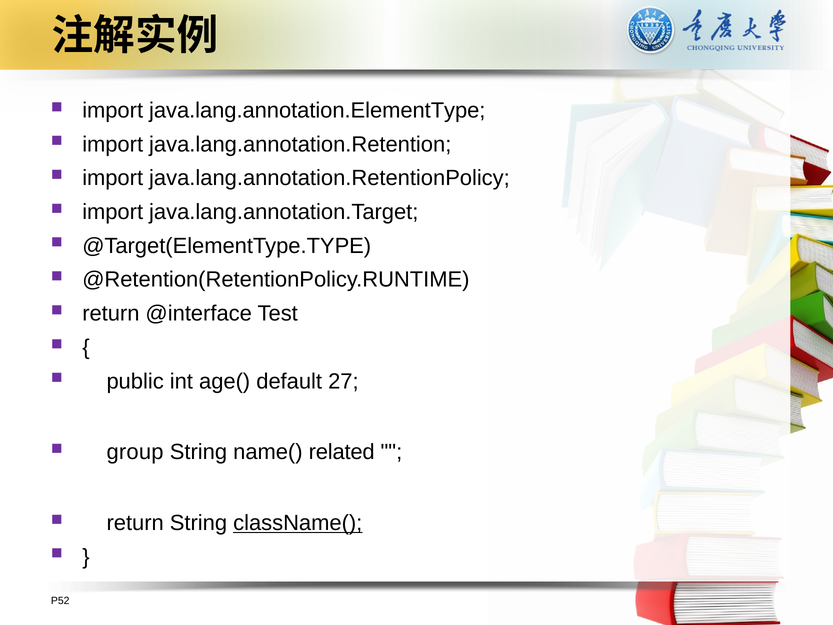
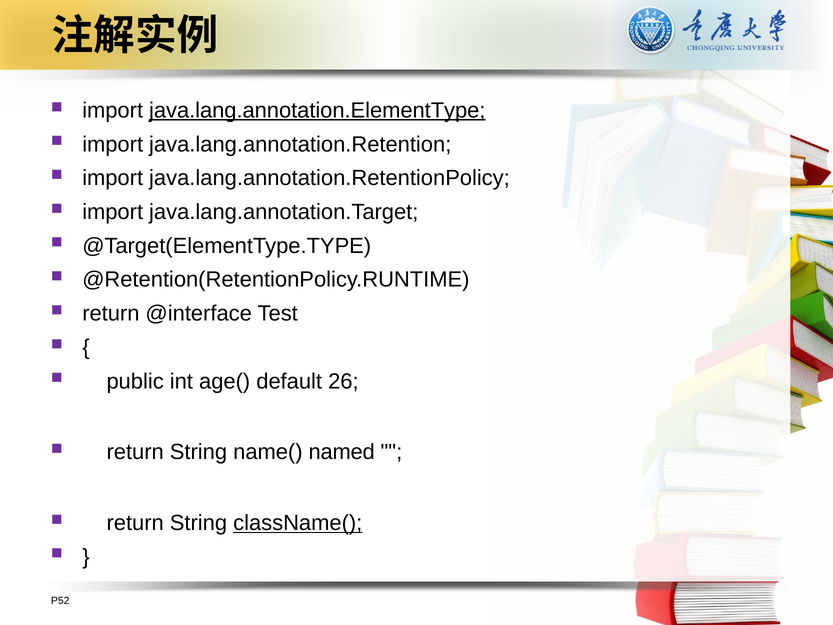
java.lang.annotation.ElementType underline: none -> present
27: 27 -> 26
group at (135, 452): group -> return
related: related -> named
